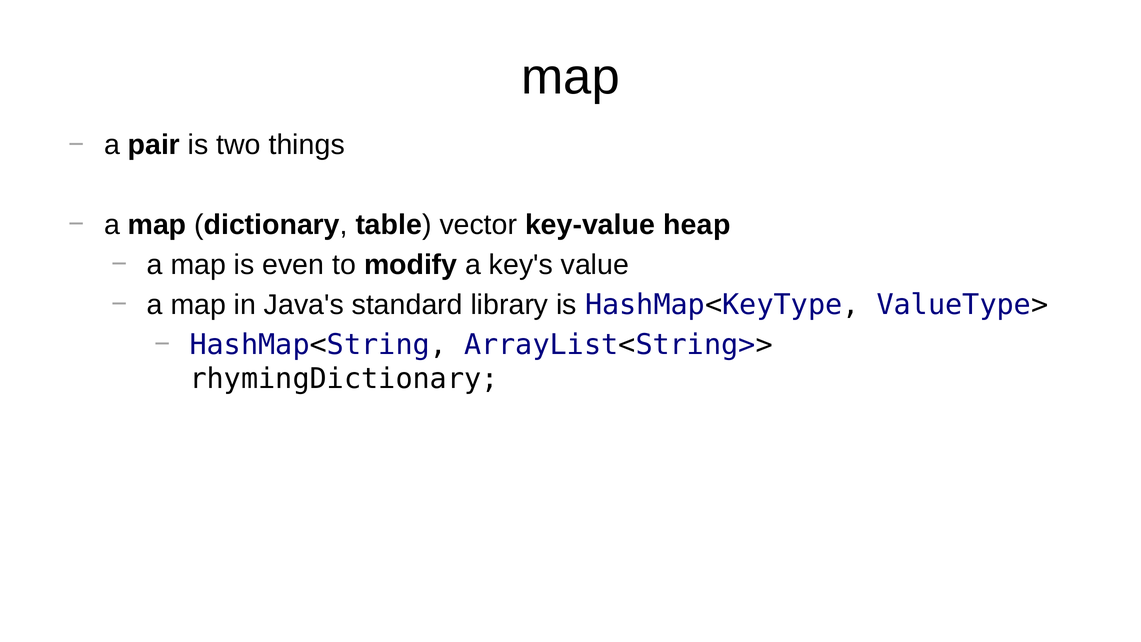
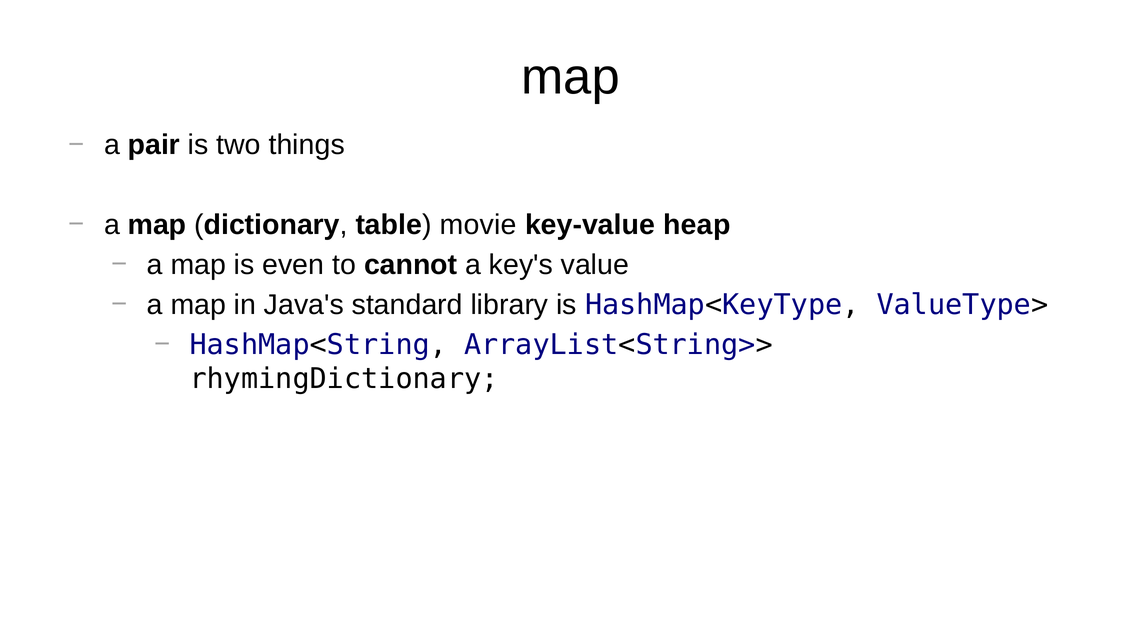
vector: vector -> movie
modify: modify -> cannot
